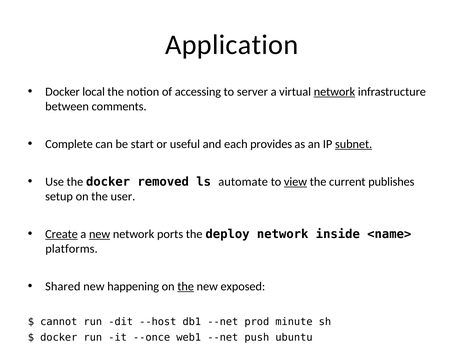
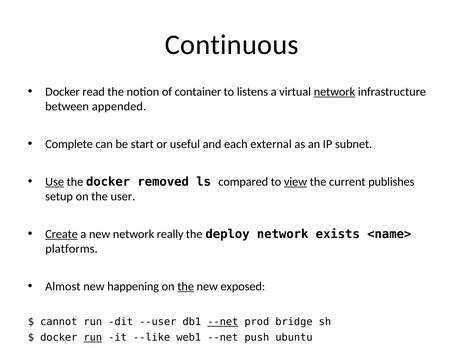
Application: Application -> Continuous
local: local -> read
accessing: accessing -> container
server: server -> listens
comments: comments -> appended
provides: provides -> external
subnet underline: present -> none
Use underline: none -> present
automate: automate -> compared
new at (100, 234) underline: present -> none
ports: ports -> really
inside: inside -> exists
Shared: Shared -> Almost
--host: --host -> --user
--net at (223, 322) underline: none -> present
minute: minute -> bridge
run at (93, 338) underline: none -> present
--once: --once -> --like
